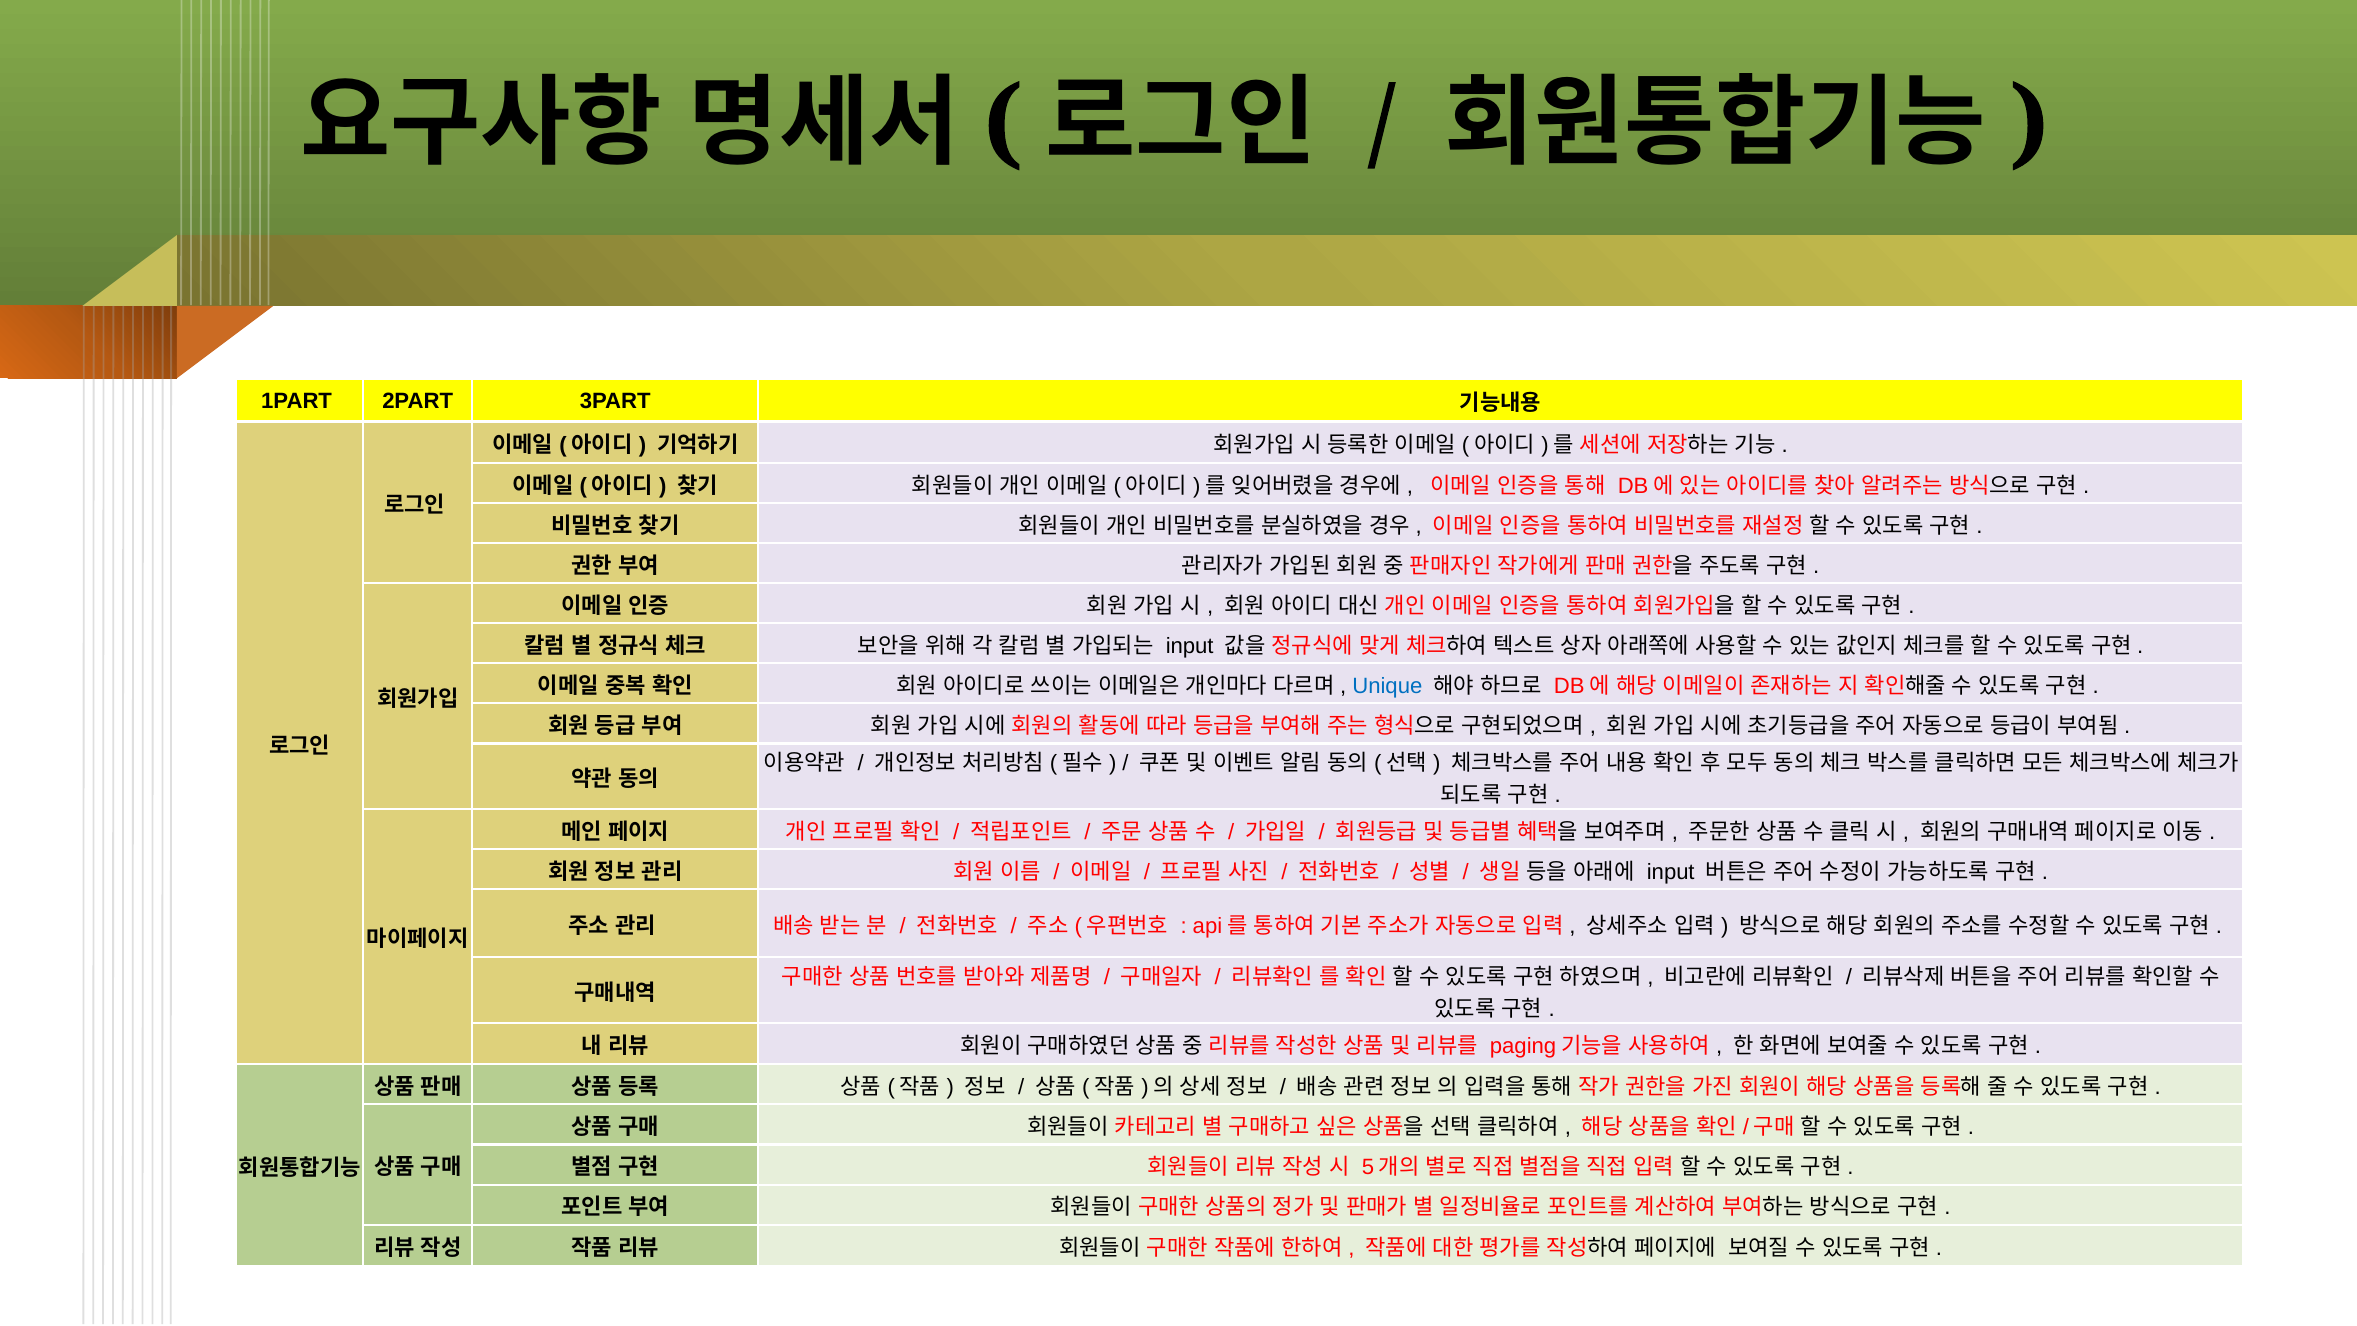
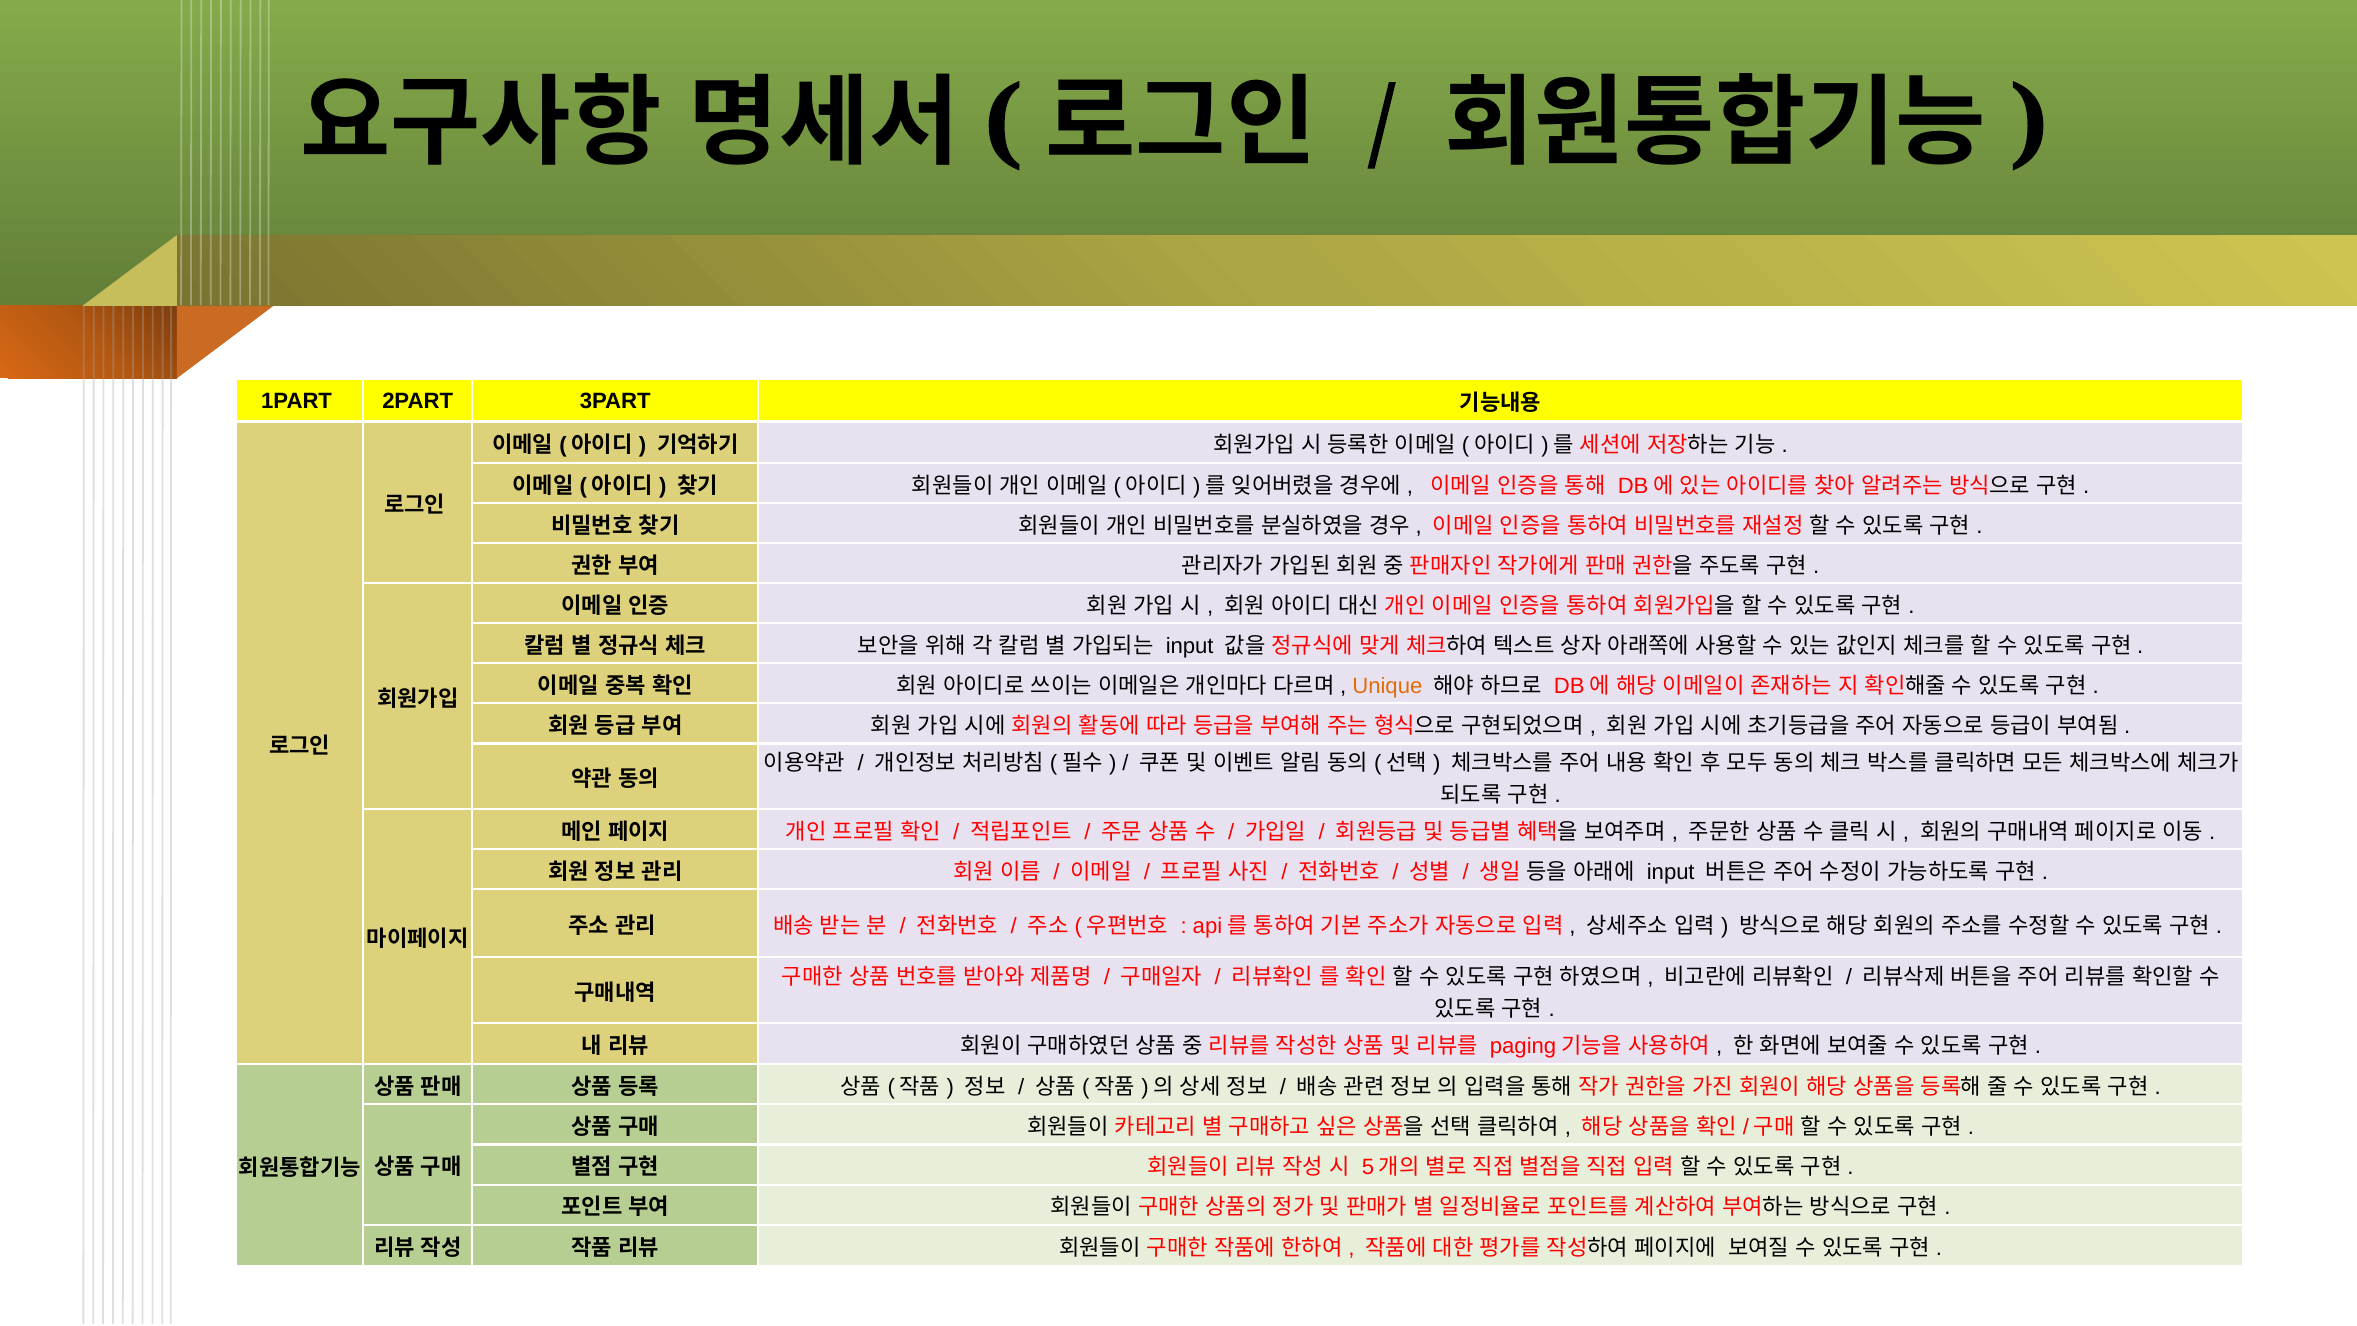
Unique colour: blue -> orange
